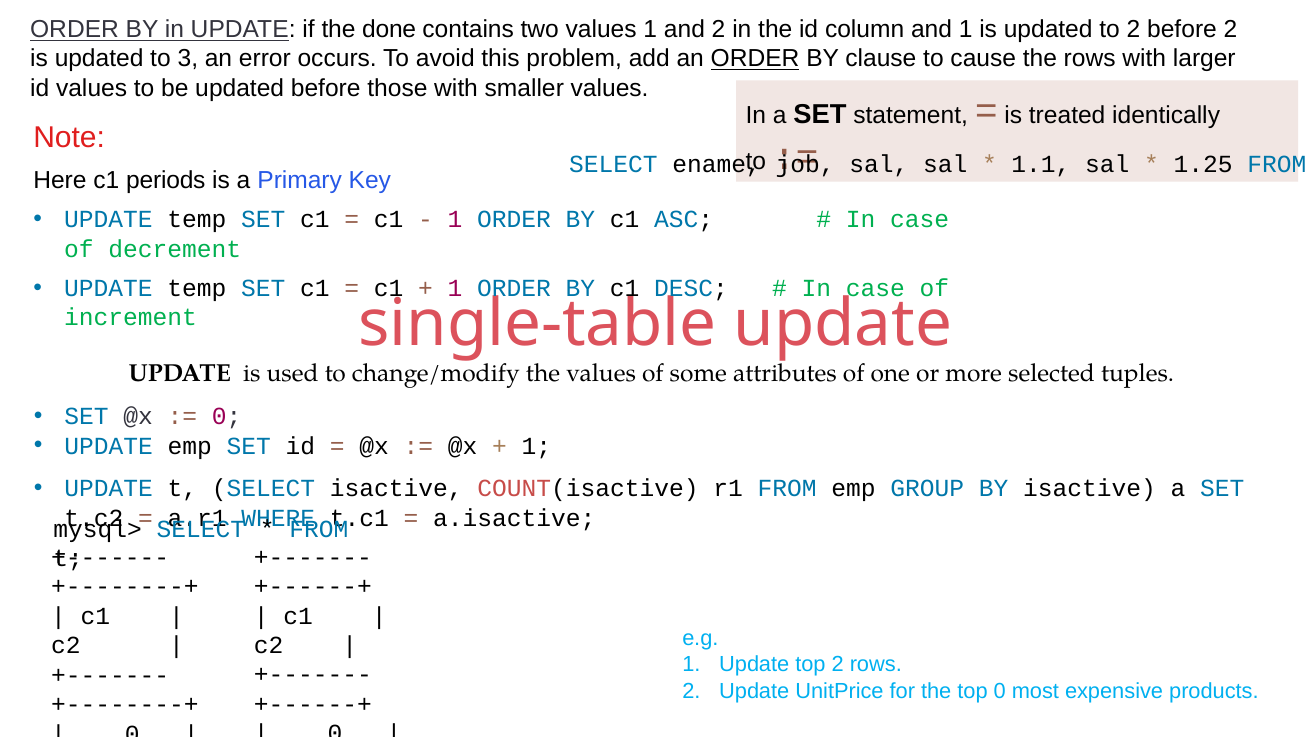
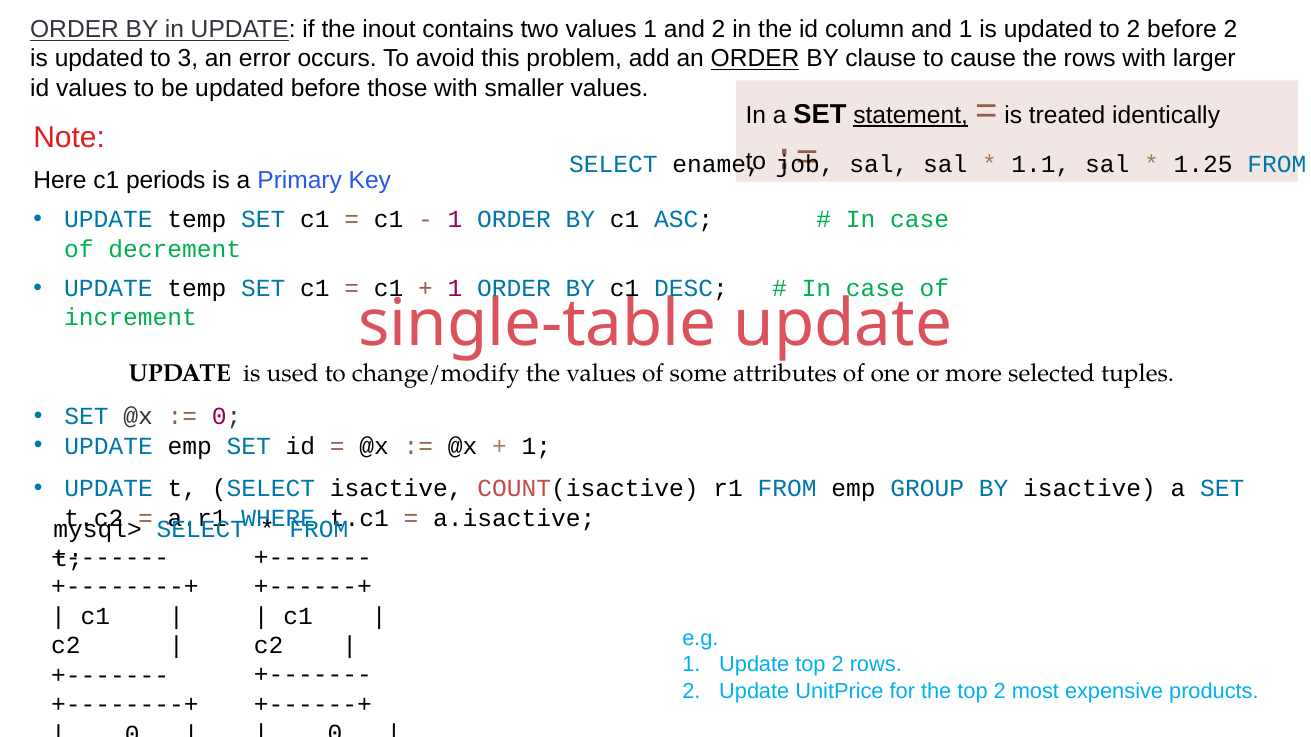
done: done -> inout
statement underline: none -> present
the top 0: 0 -> 2
